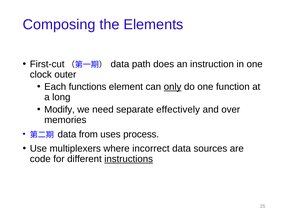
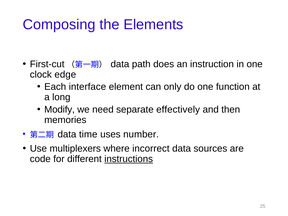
outer: outer -> edge
functions: functions -> interface
only underline: present -> none
over: over -> then
from: from -> time
process: process -> number
